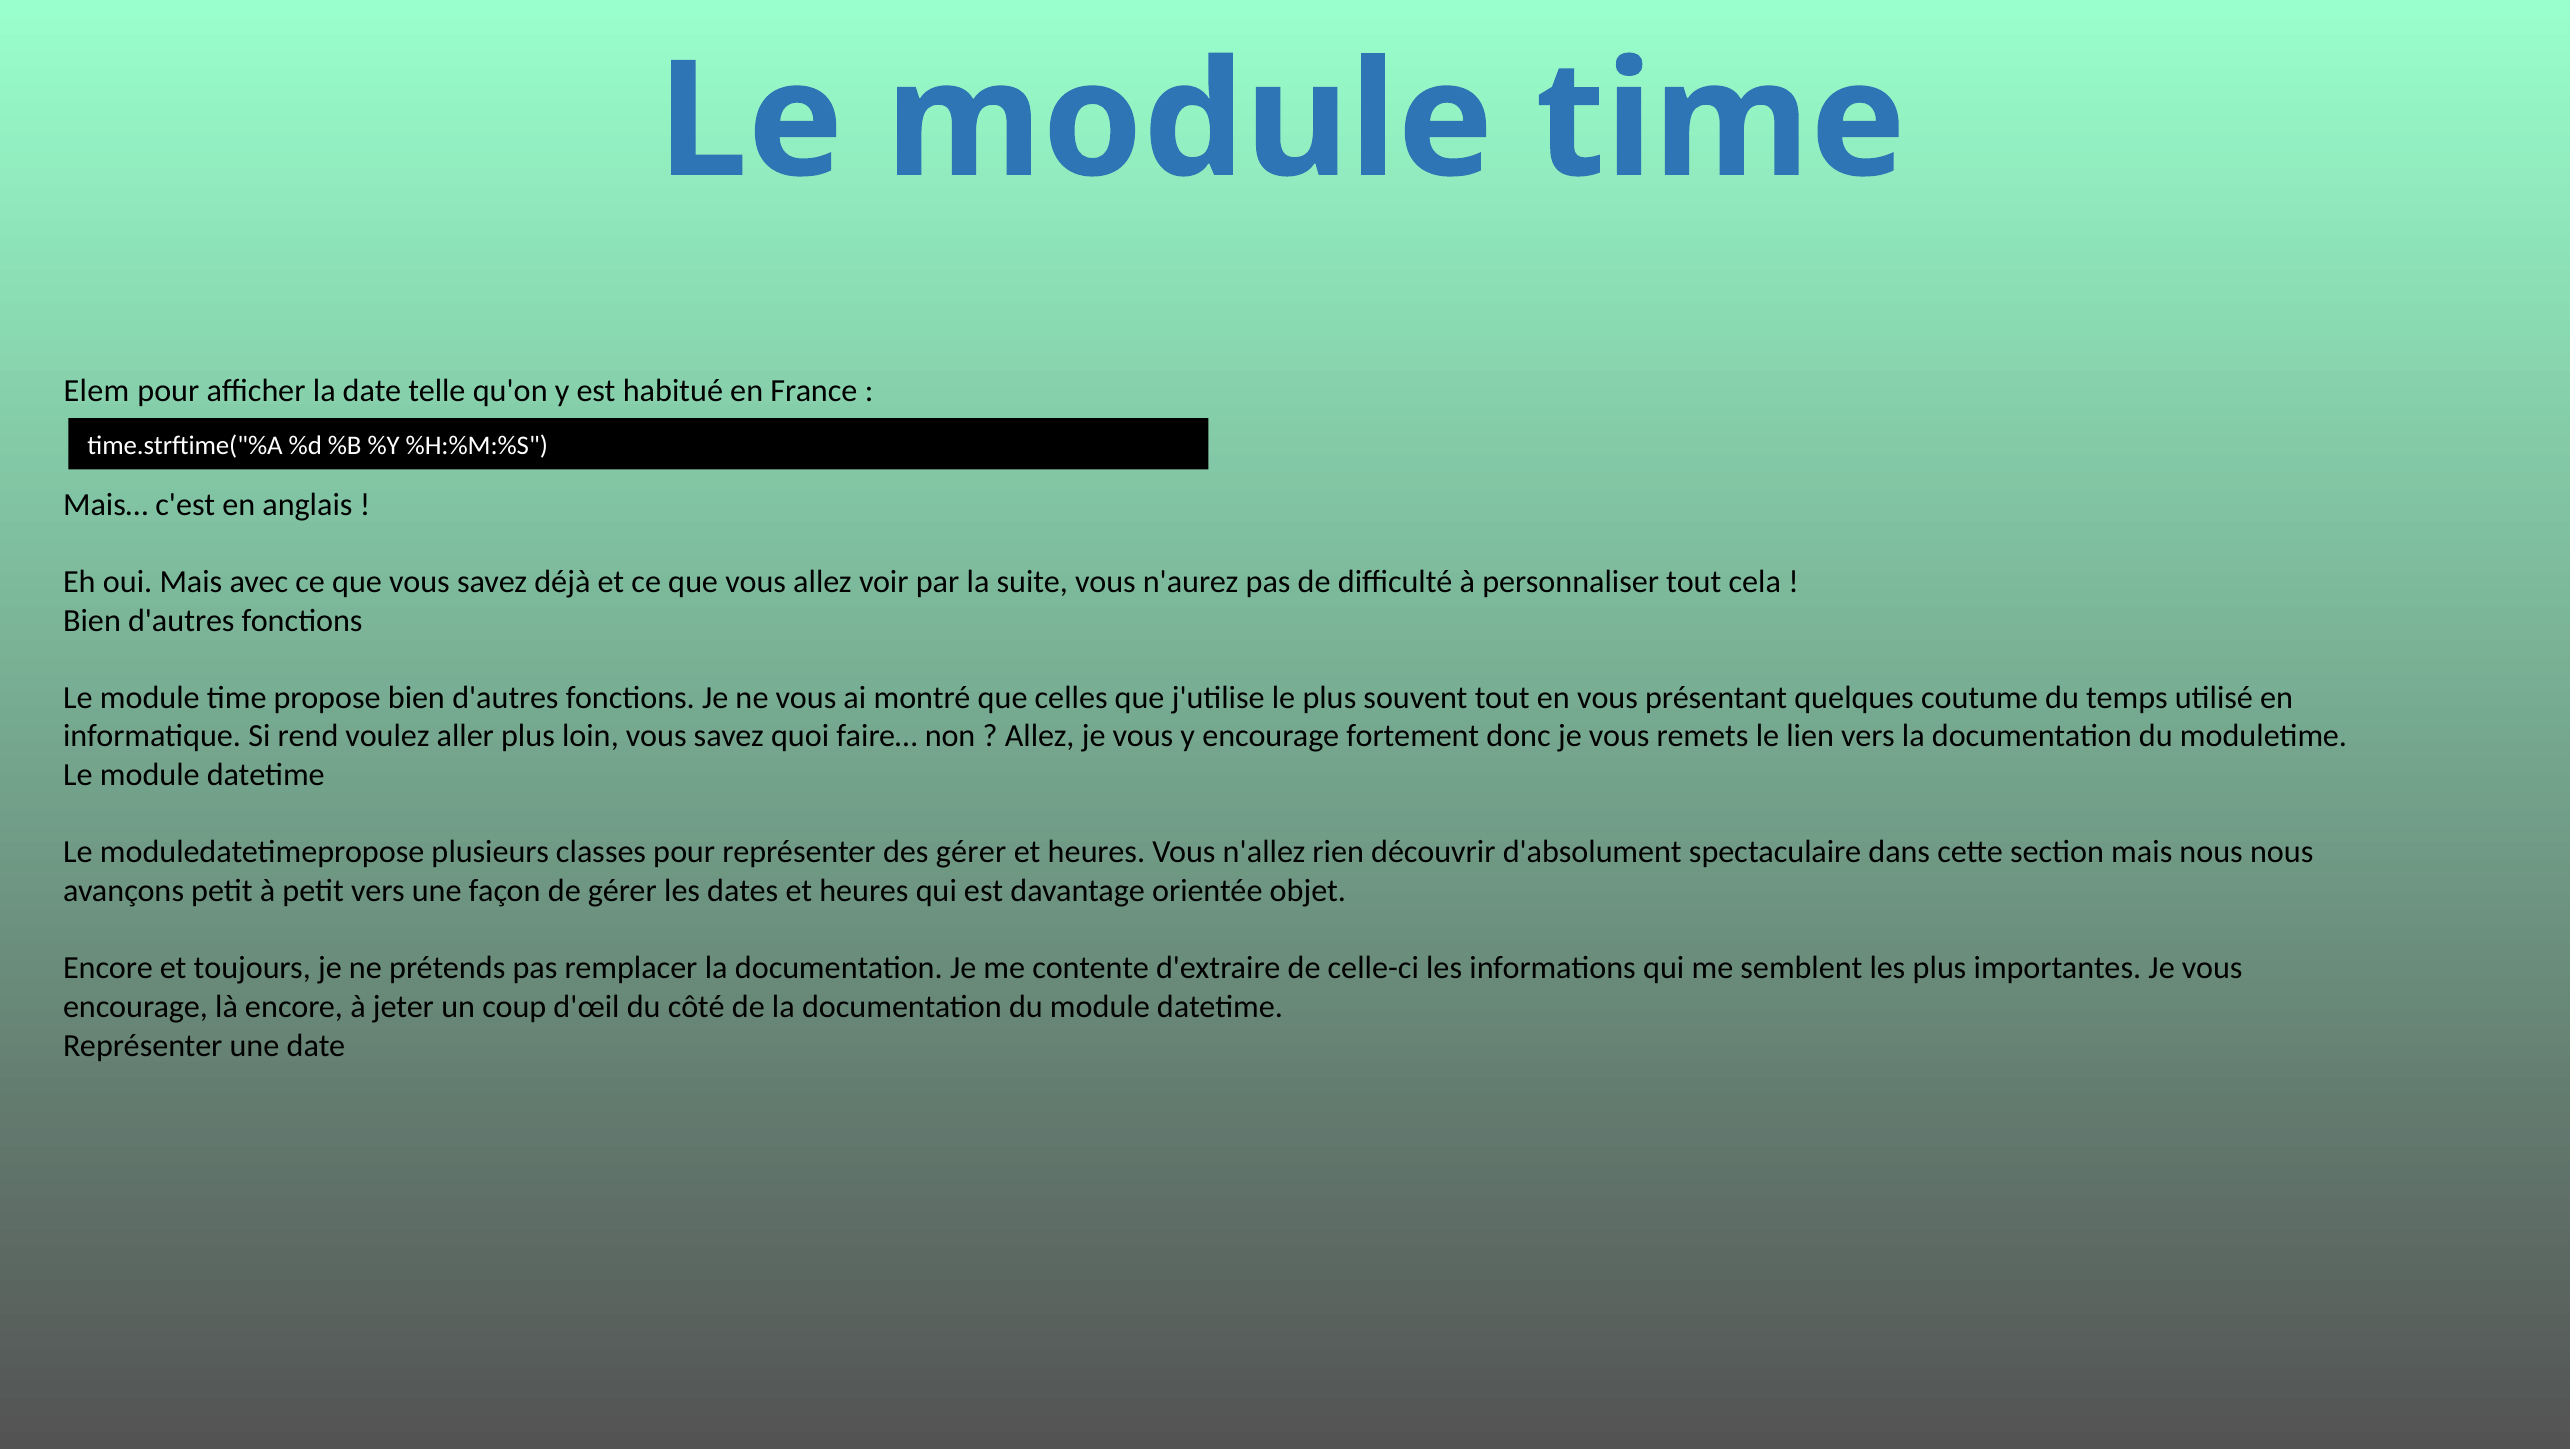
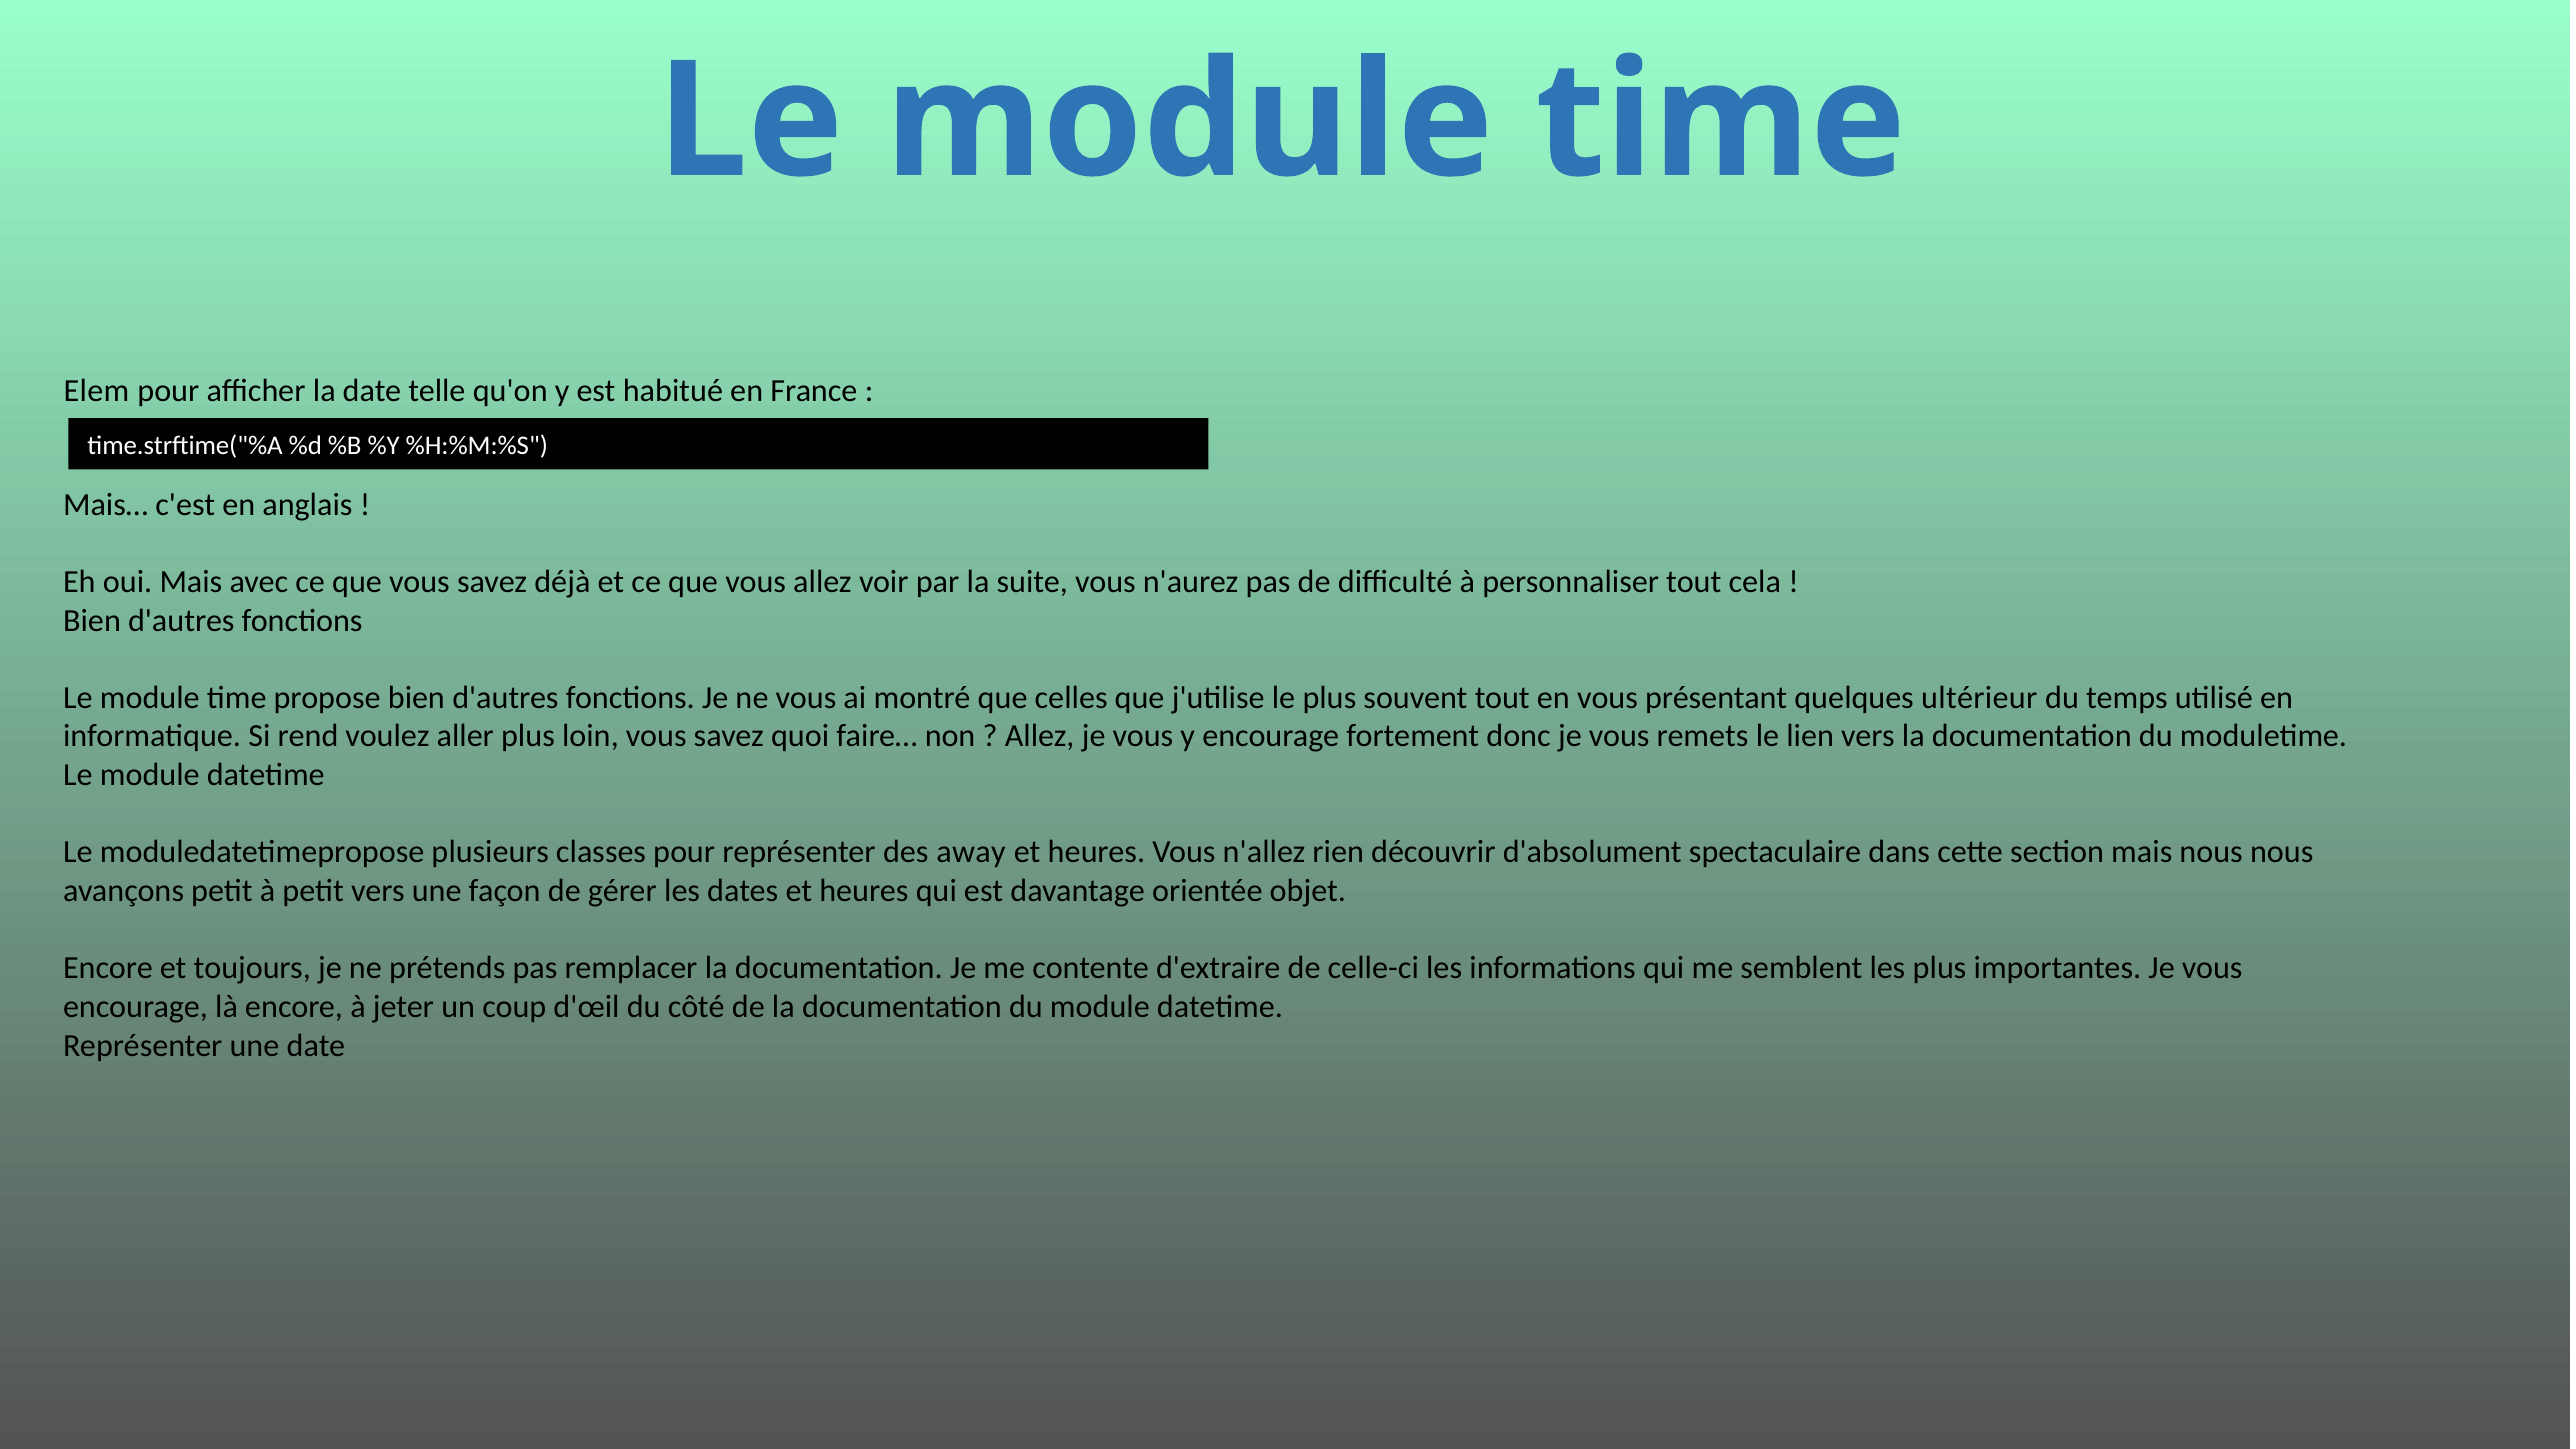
coutume: coutume -> ultérieur
des gérer: gérer -> away
